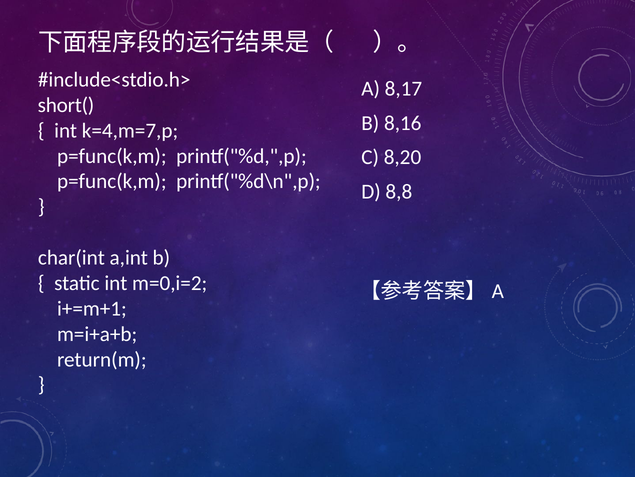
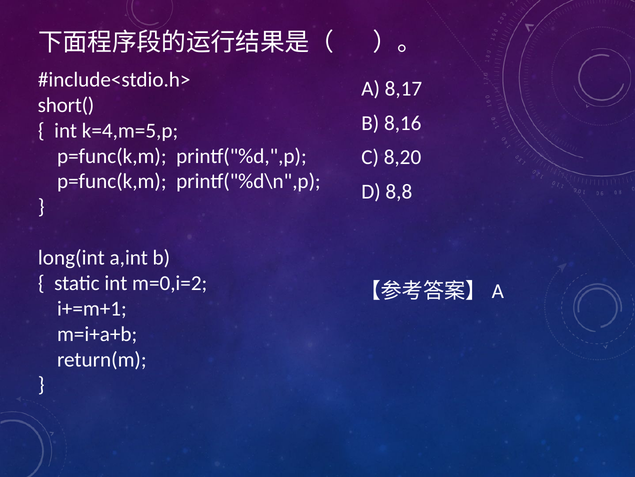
k=4,m=7,p: k=4,m=7,p -> k=4,m=5,p
char(int: char(int -> long(int
